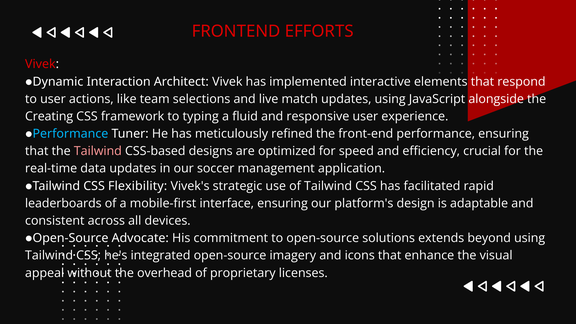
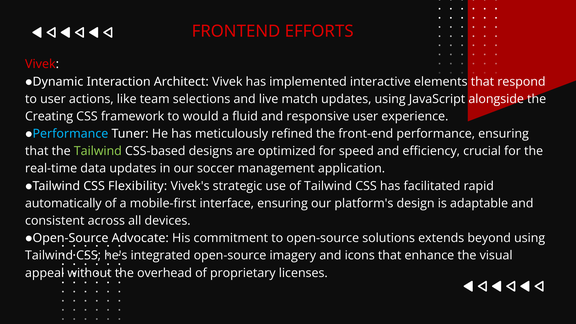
typing: typing -> would
Tailwind at (98, 151) colour: pink -> light green
leaderboards: leaderboards -> automatically
